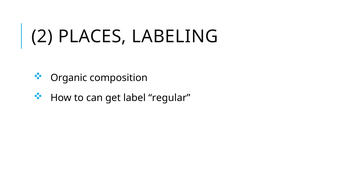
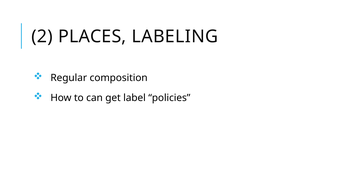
Organic: Organic -> Regular
regular: regular -> policies
